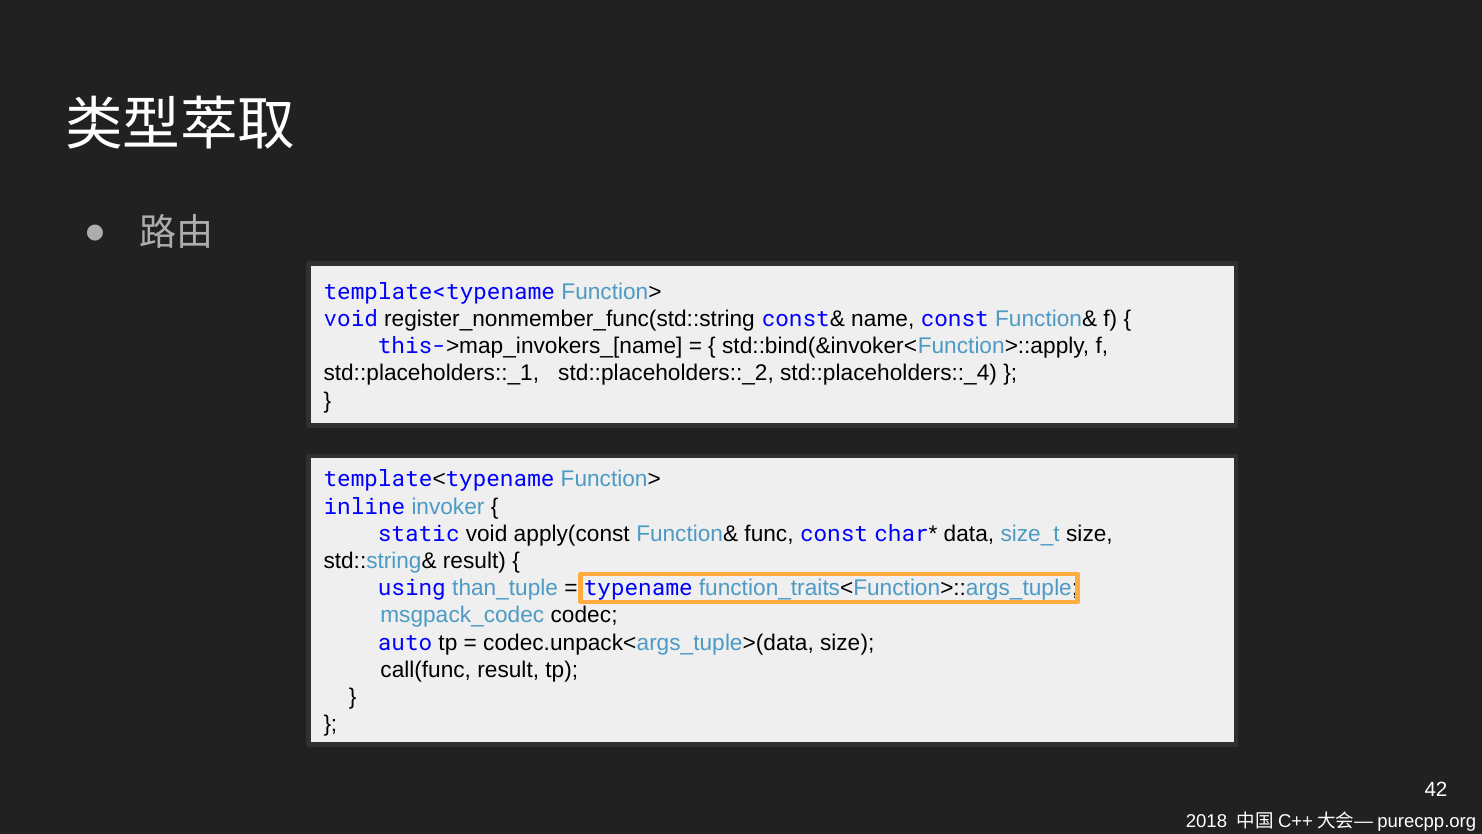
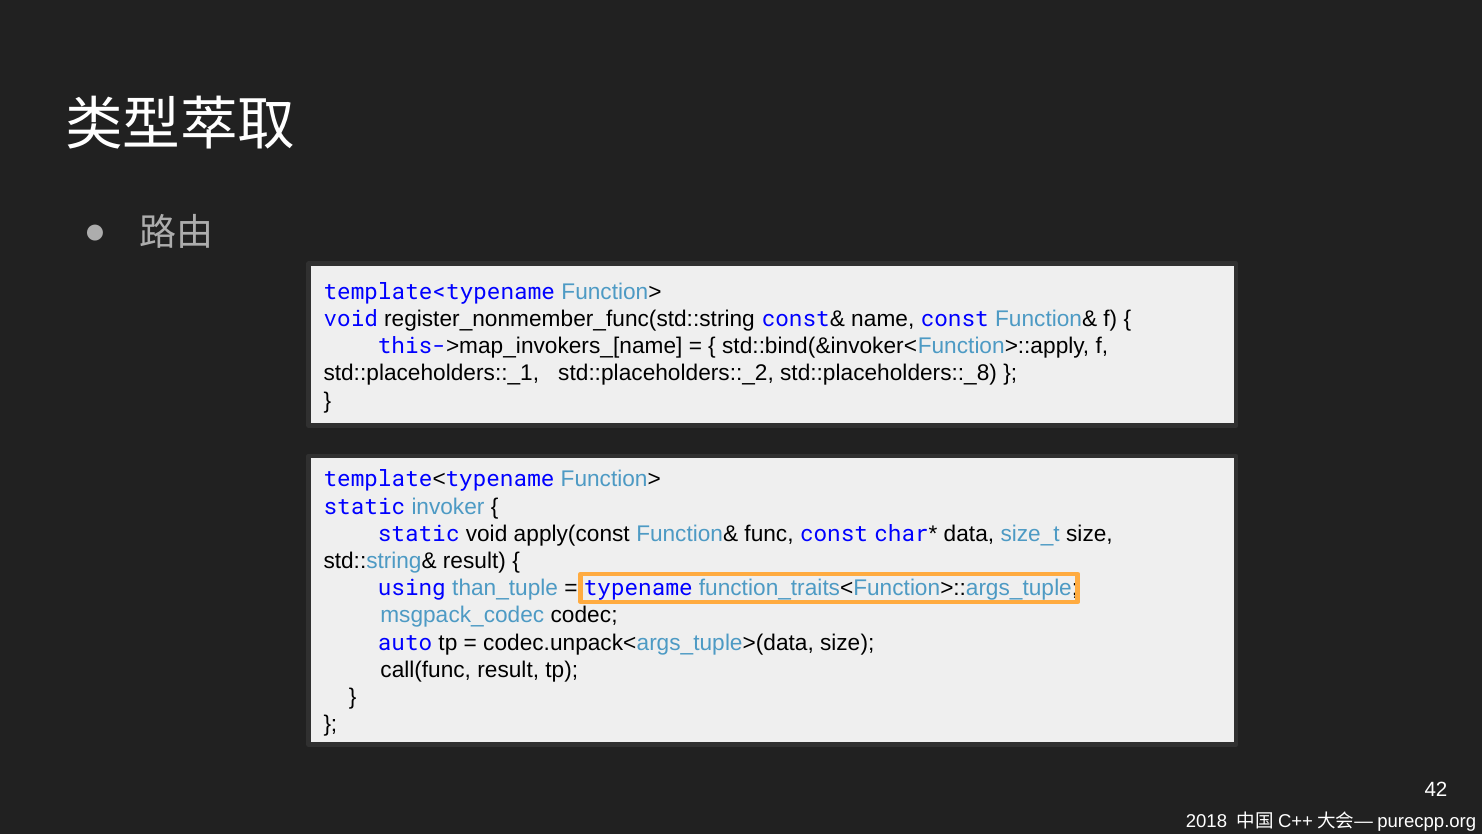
std::placeholders::_4: std::placeholders::_4 -> std::placeholders::_8
inline at (364, 506): inline -> static
